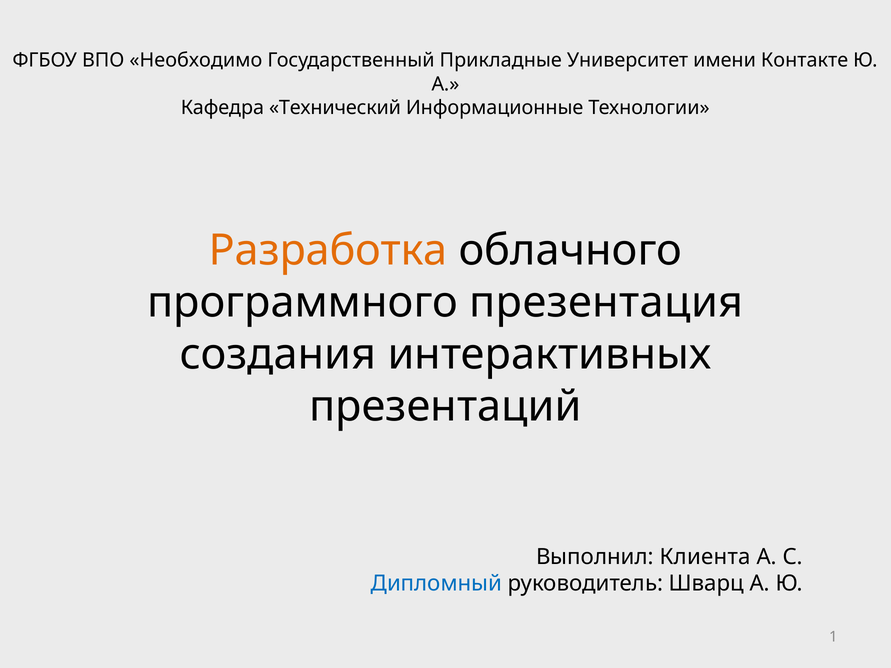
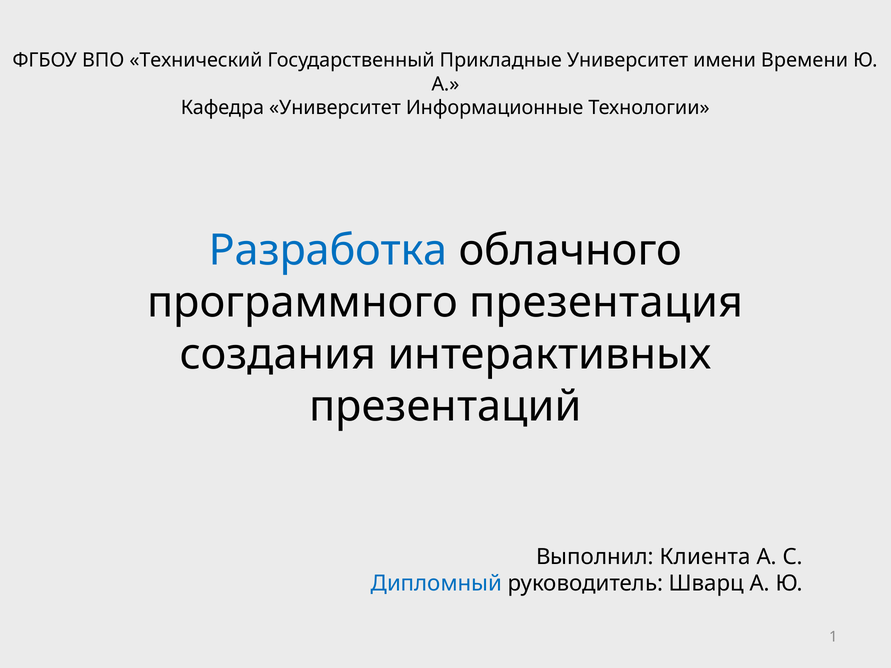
Необходимо: Необходимо -> Технический
Контакте: Контакте -> Времени
Кафедра Технический: Технический -> Университет
Разработка colour: orange -> blue
